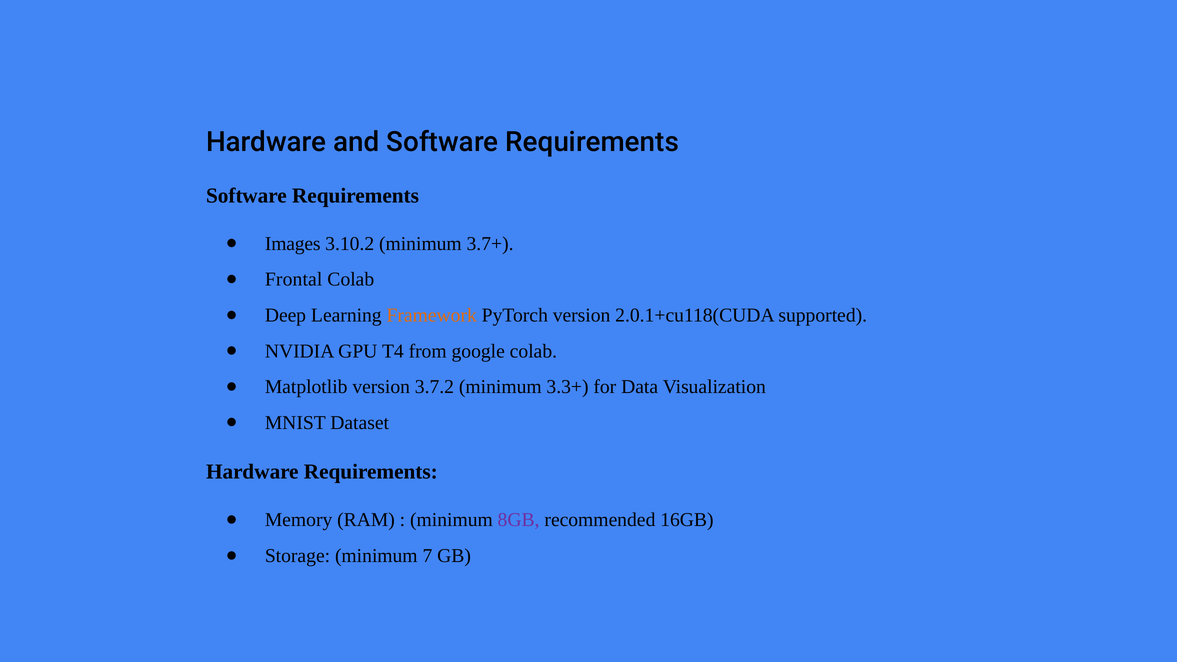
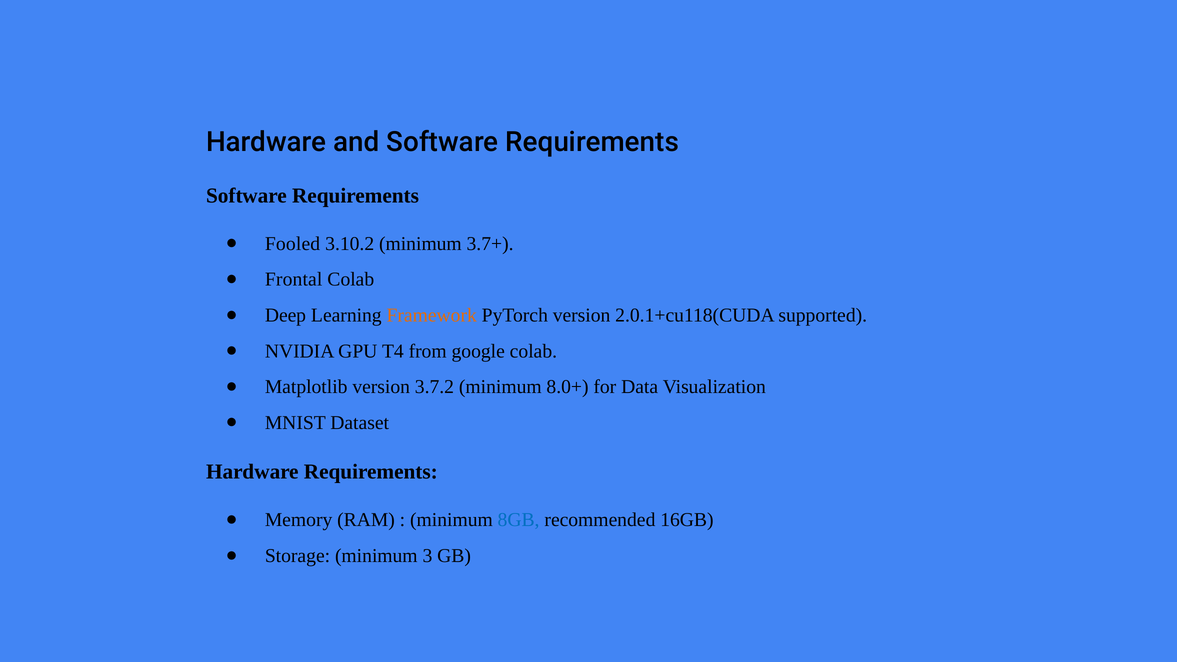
Images: Images -> Fooled
3.3+: 3.3+ -> 8.0+
8GB colour: purple -> blue
7: 7 -> 3
